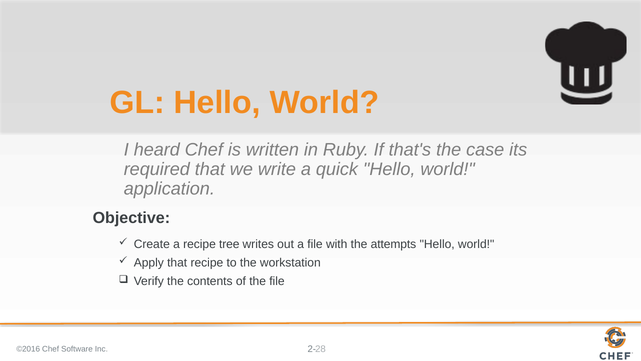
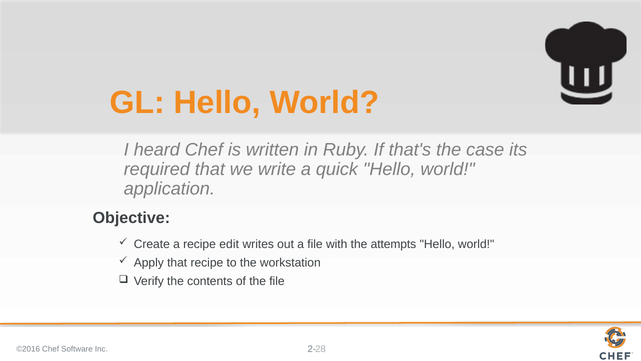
tree: tree -> edit
